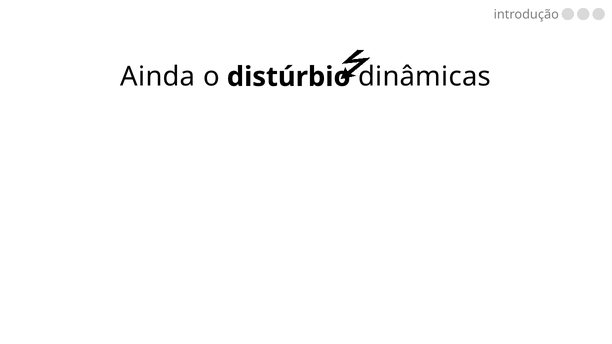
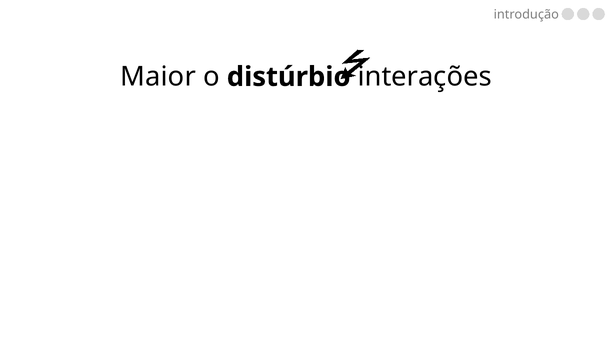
Ainda: Ainda -> Maior
distúrbio dinâmicas: dinâmicas -> interações
